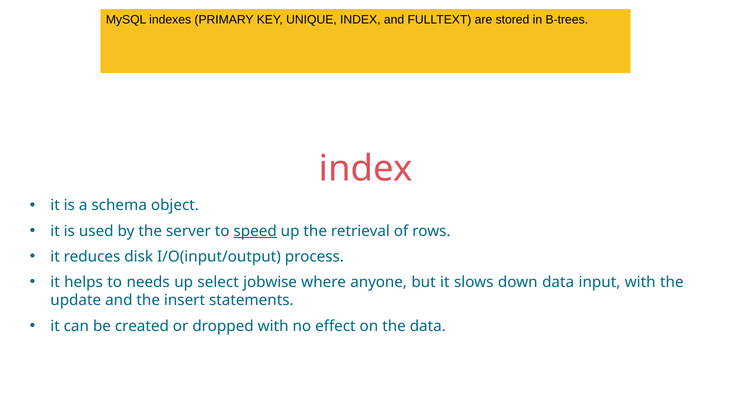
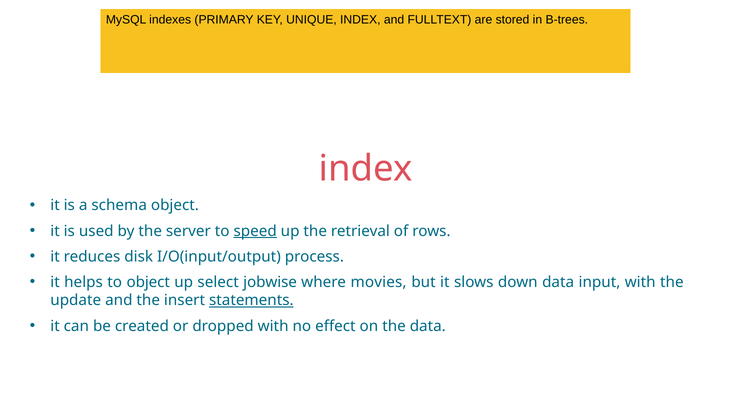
to needs: needs -> object
anyone: anyone -> movies
statements underline: none -> present
